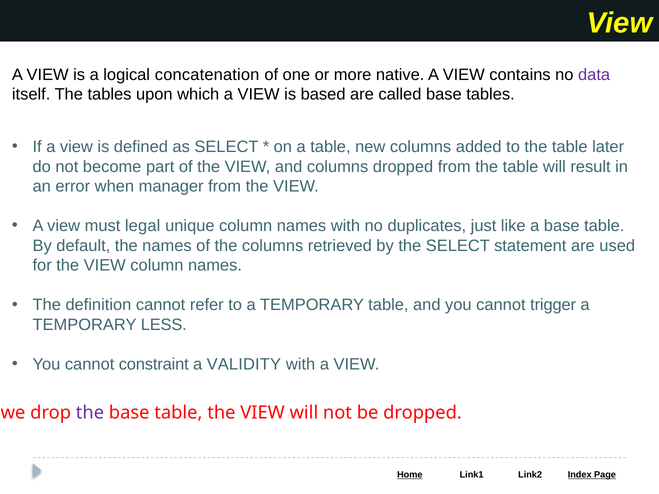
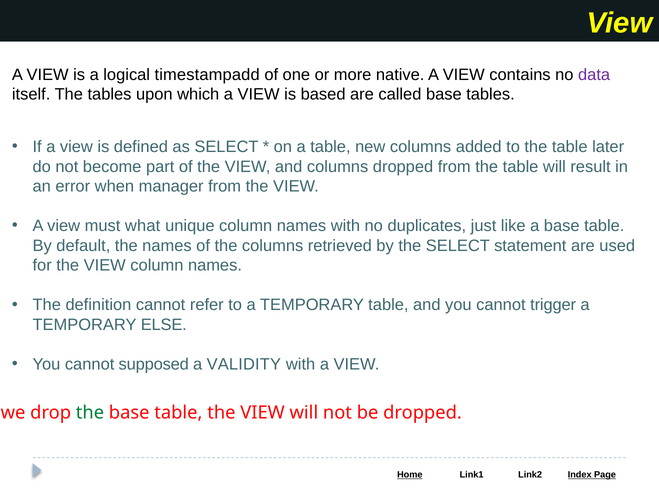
concatenation: concatenation -> timestampadd
legal: legal -> what
LESS: LESS -> ELSE
constraint: constraint -> supposed
the at (90, 413) colour: purple -> green
